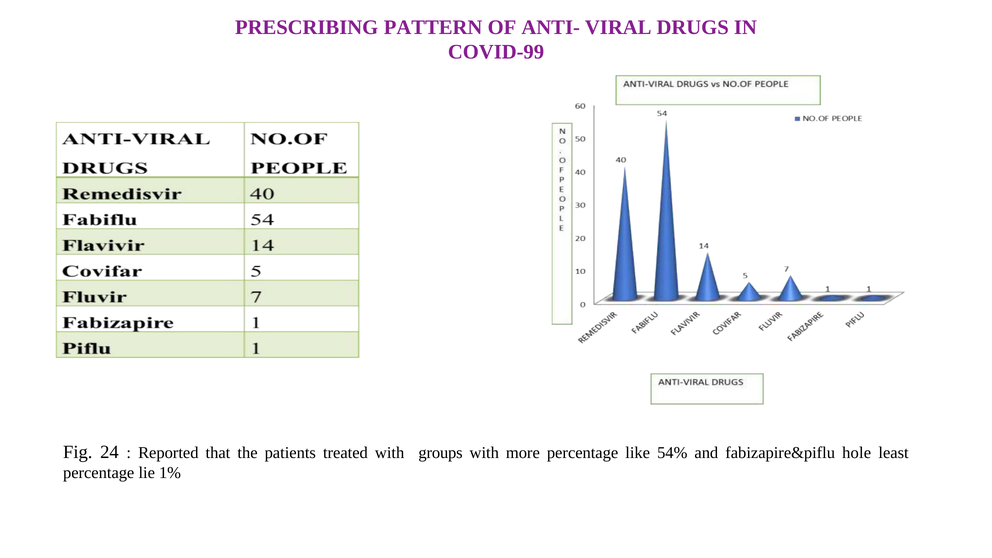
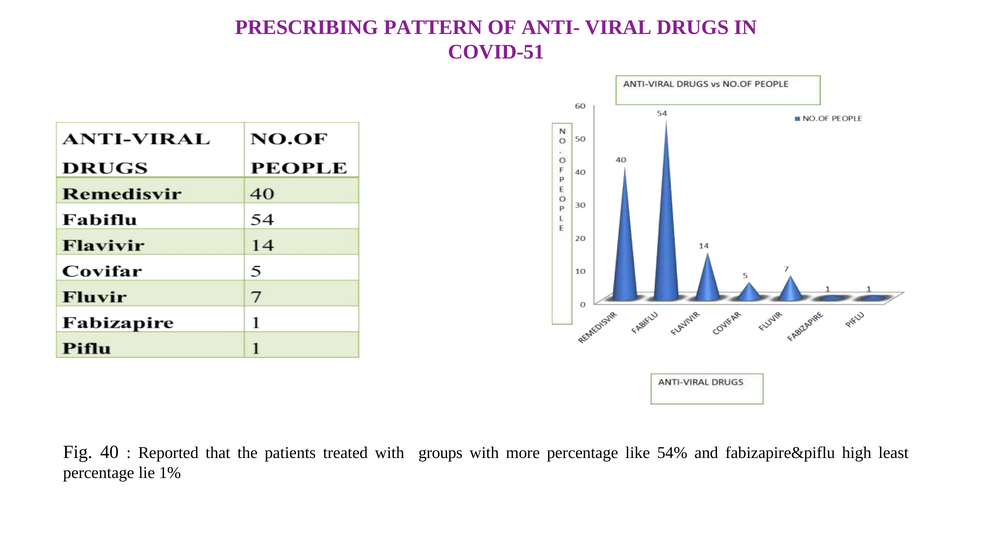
COVID-99: COVID-99 -> COVID-51
24: 24 -> 40
hole: hole -> high
